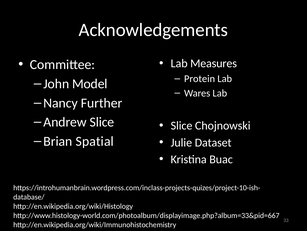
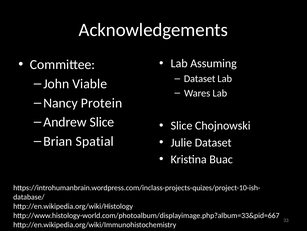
Measures: Measures -> Assuming
Protein at (200, 78): Protein -> Dataset
Model: Model -> Viable
Further: Further -> Protein
